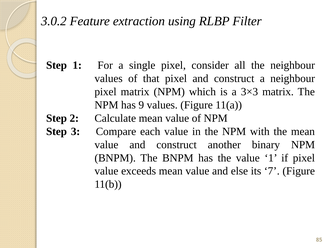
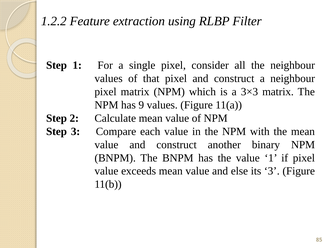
3.0.2: 3.0.2 -> 1.2.2
its 7: 7 -> 3
